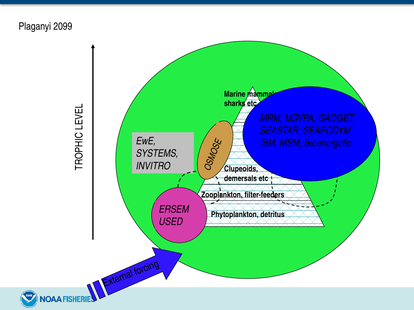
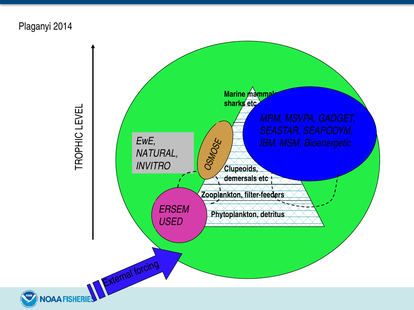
2099: 2099 -> 2014
SYSTEMS: SYSTEMS -> NATURAL
